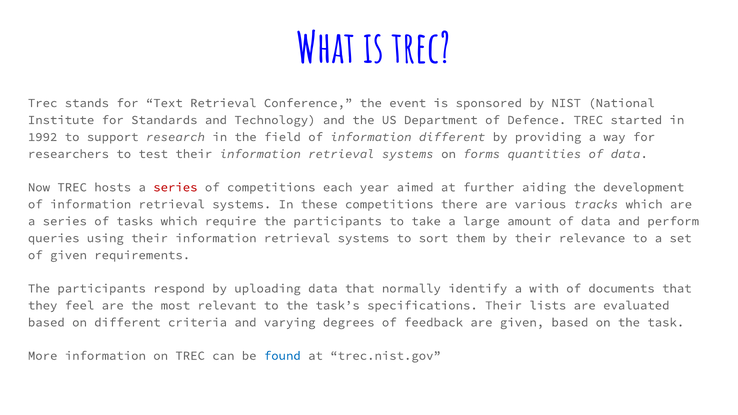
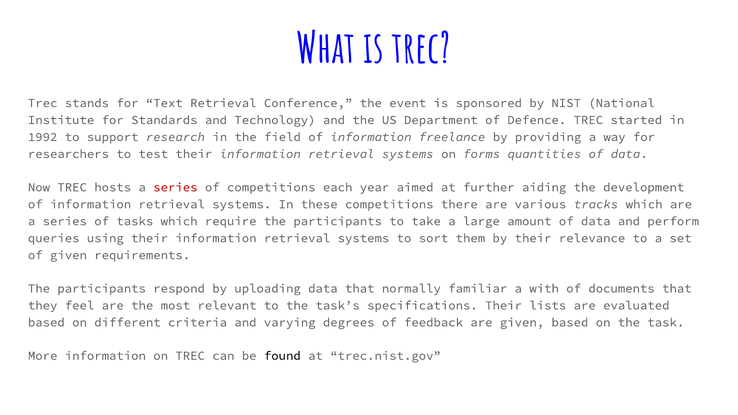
information different: different -> freelance
identify: identify -> familiar
found colour: blue -> black
